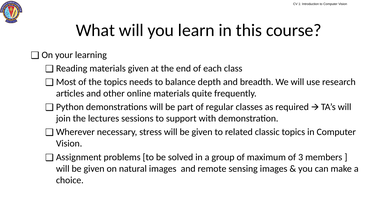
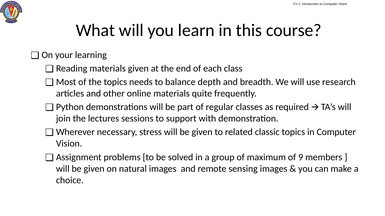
3: 3 -> 9
